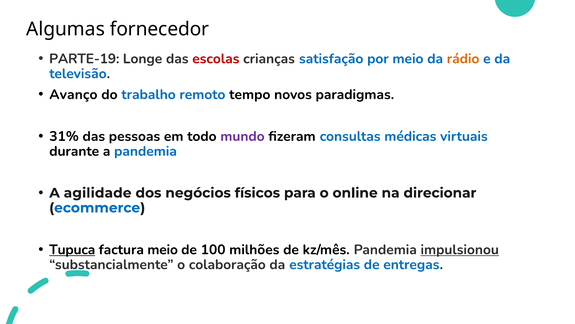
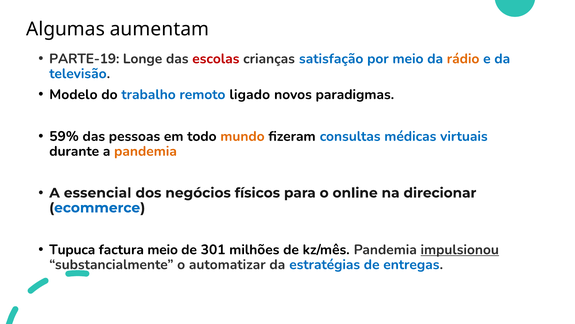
fornecedor: fornecedor -> aumentam
Avanço: Avanço -> Modelo
tempo: tempo -> ligado
31%: 31% -> 59%
mundo colour: purple -> orange
pandemia at (145, 151) colour: blue -> orange
agilidade: agilidade -> essencial
Tupuca underline: present -> none
100: 100 -> 301
colaboração: colaboração -> automatizar
